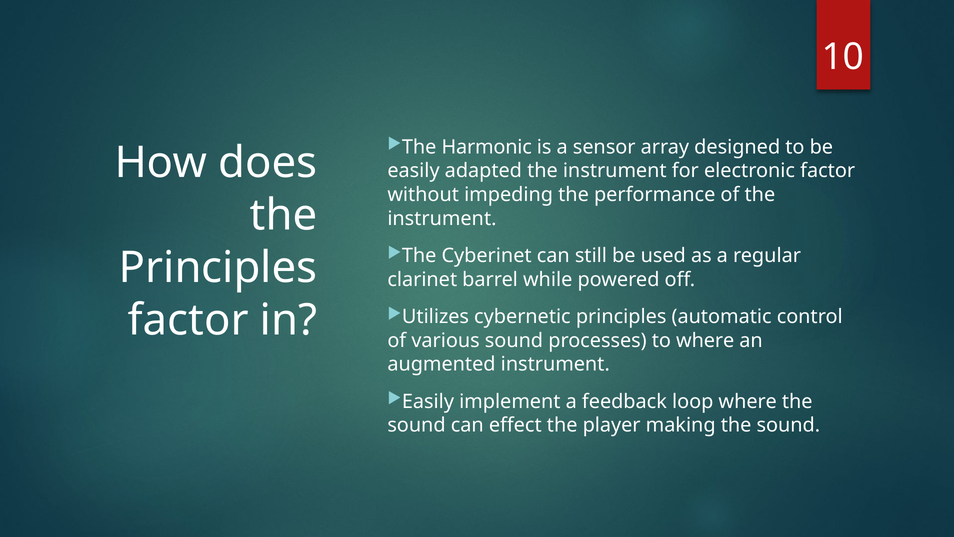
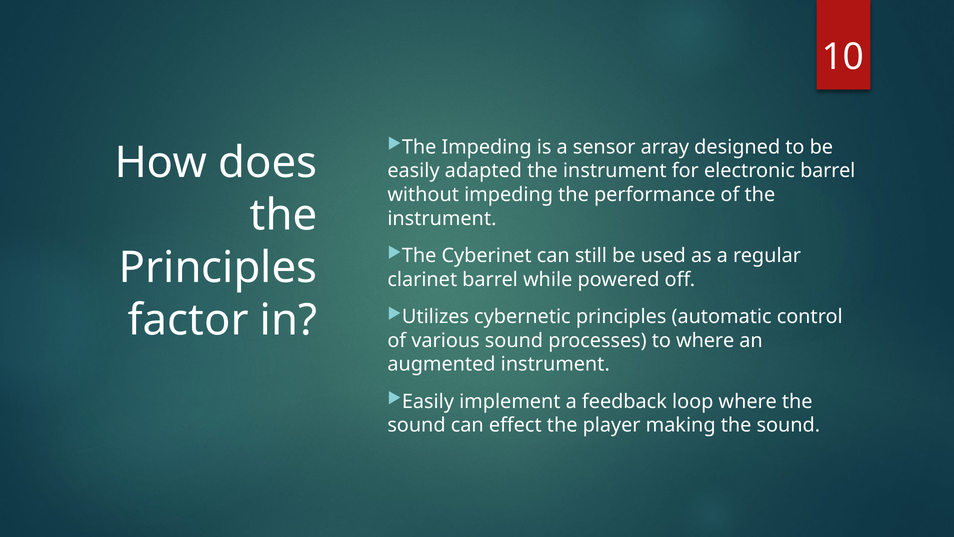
The Harmonic: Harmonic -> Impeding
electronic factor: factor -> barrel
